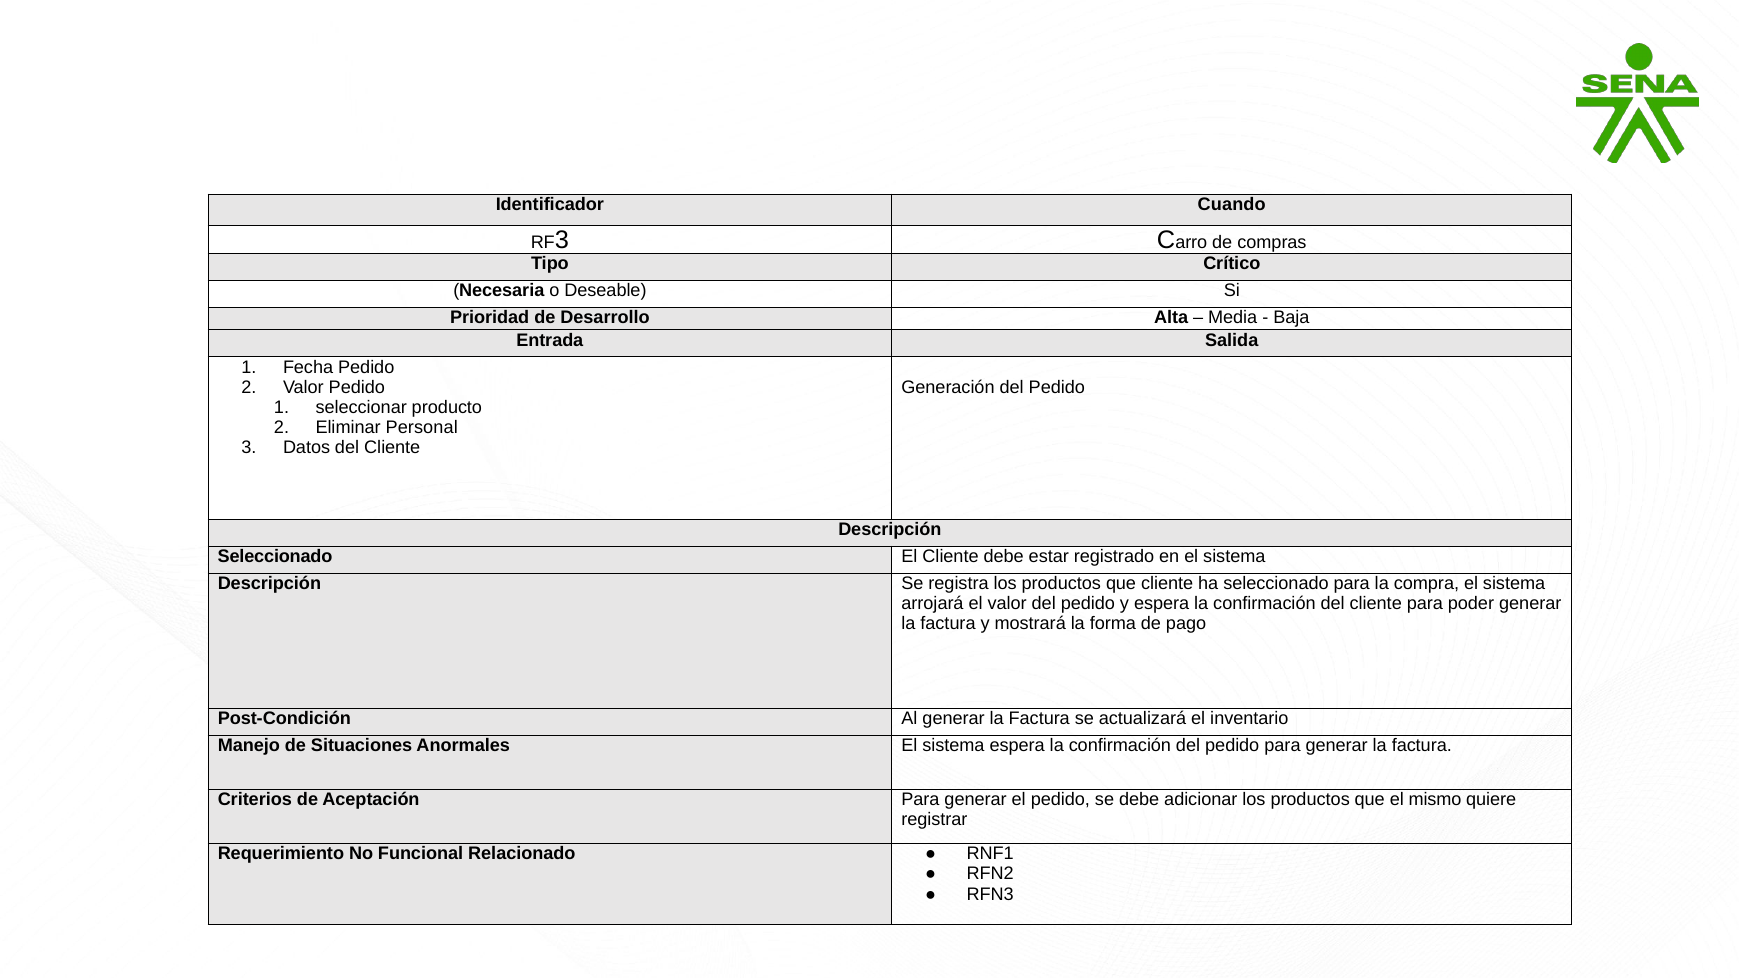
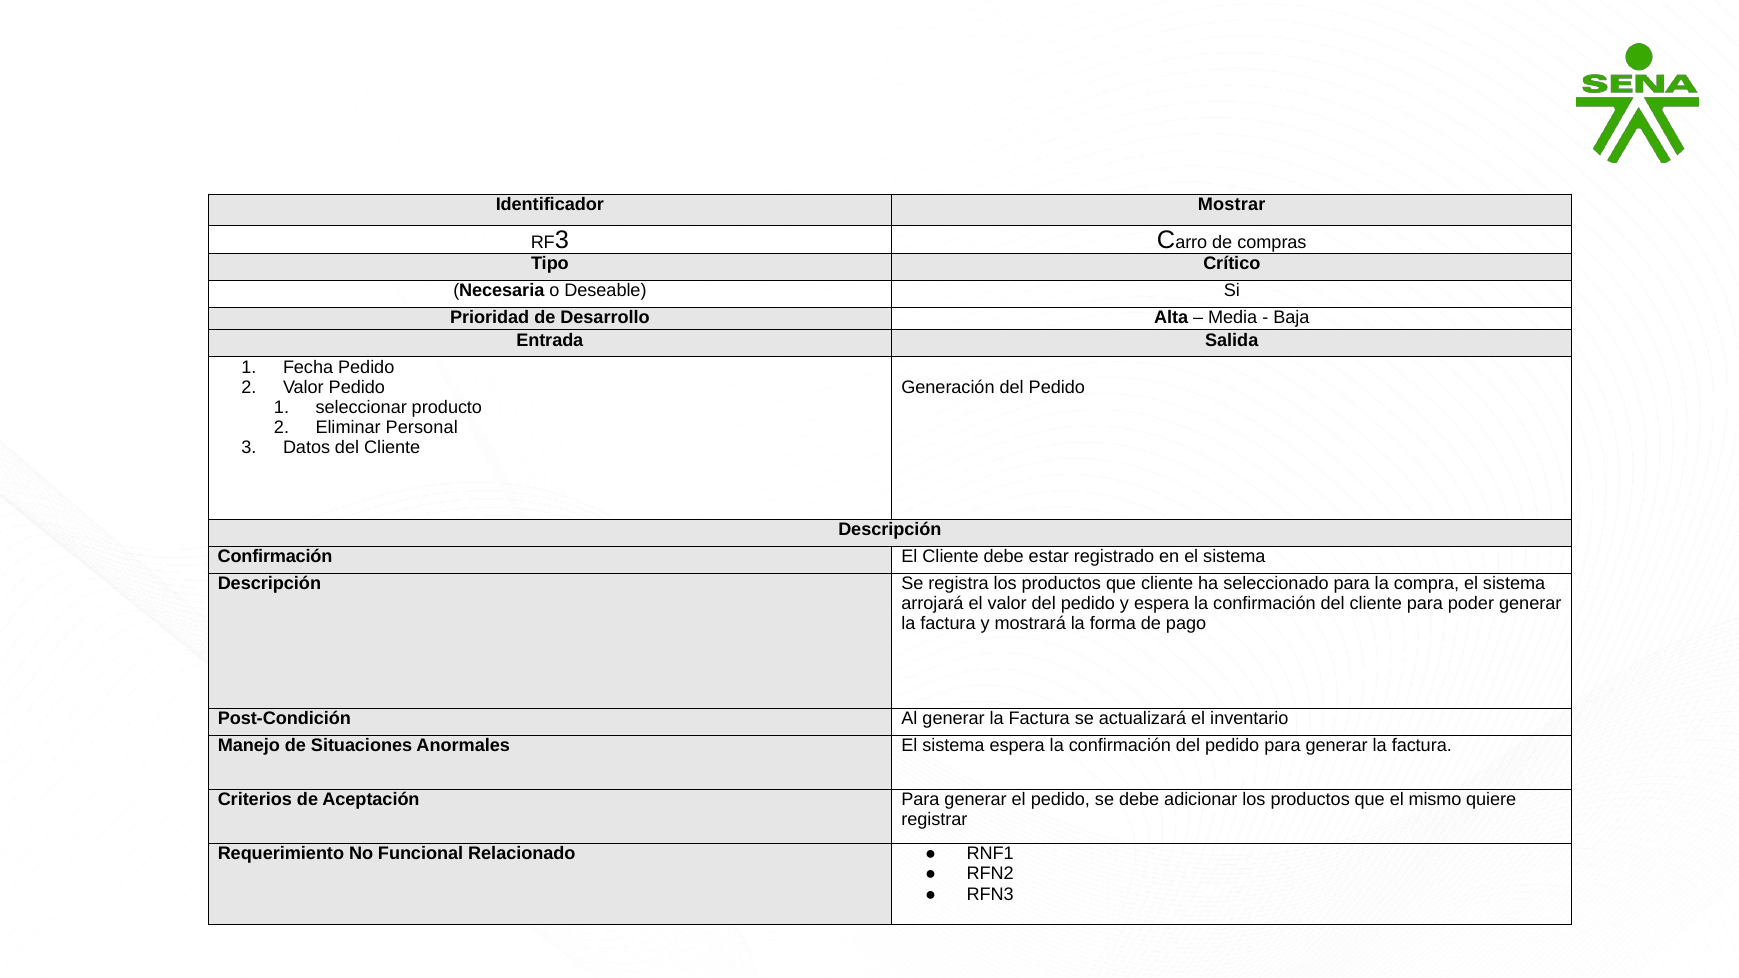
Cuando: Cuando -> Mostrar
Seleccionado at (275, 556): Seleccionado -> Confirmación
